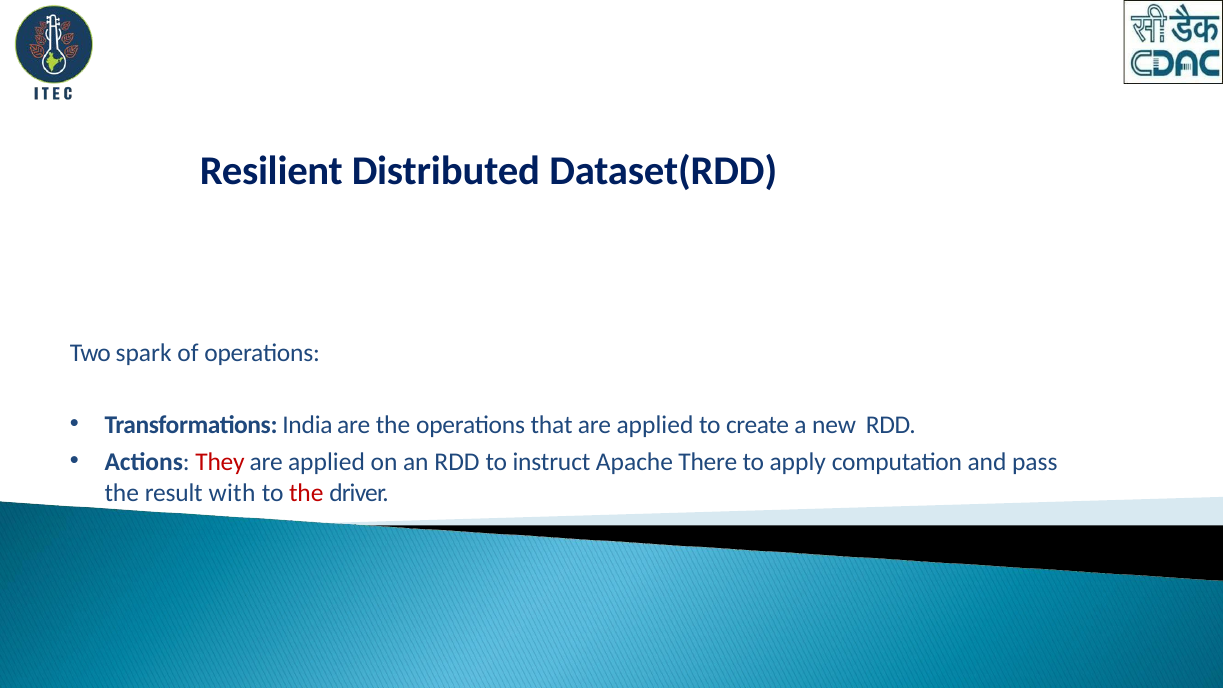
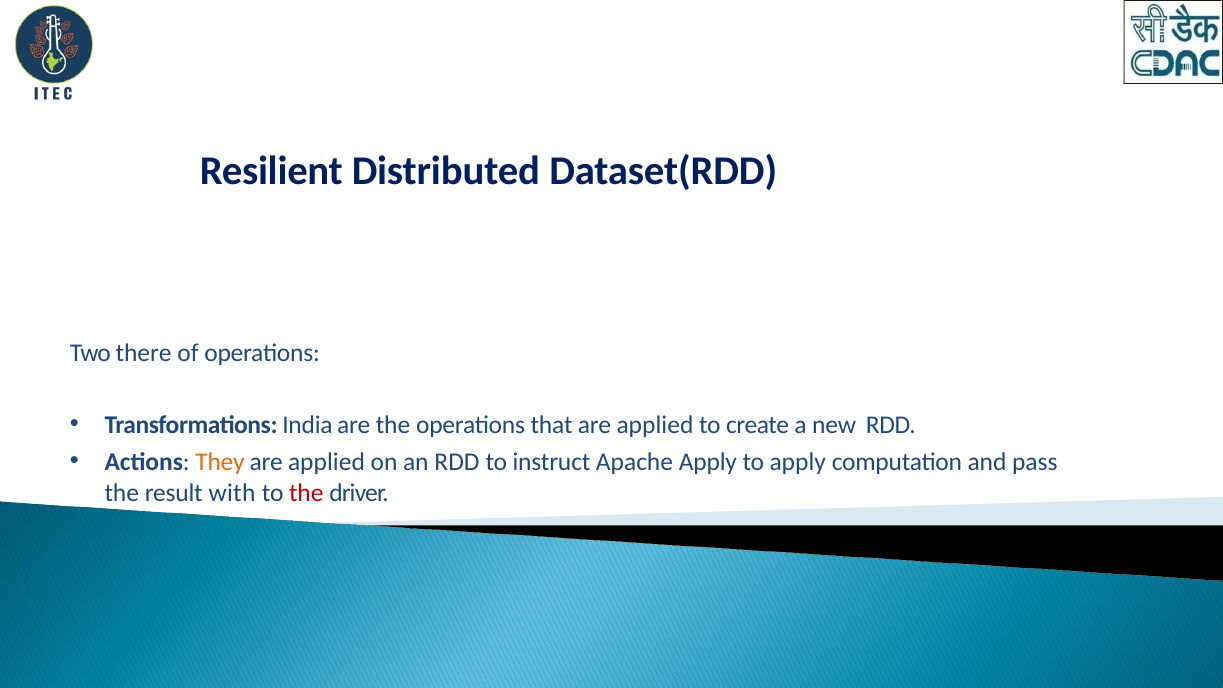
spark: spark -> there
They colour: red -> orange
Apache There: There -> Apply
